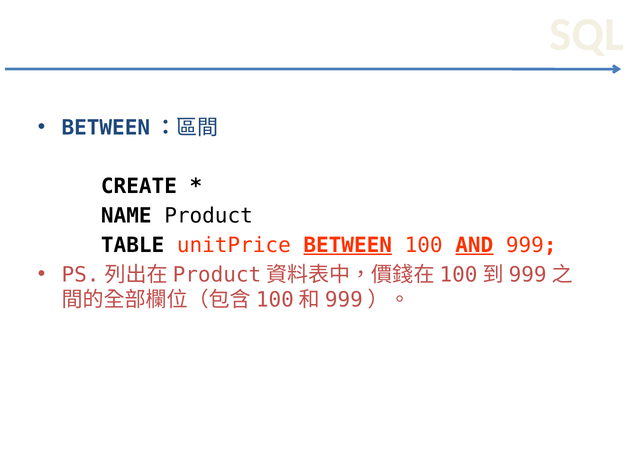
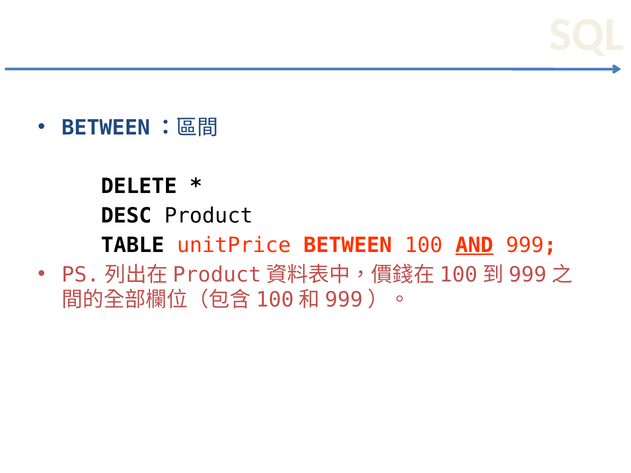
CREATE: CREATE -> DELETE
NAME: NAME -> DESC
BETWEEN underline: present -> none
